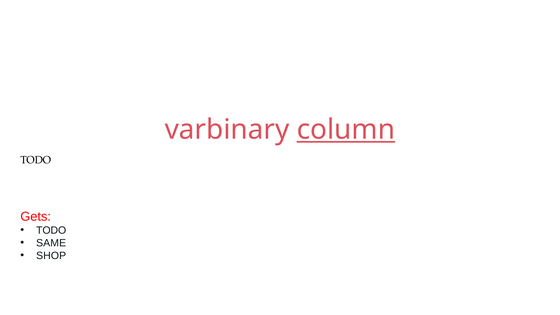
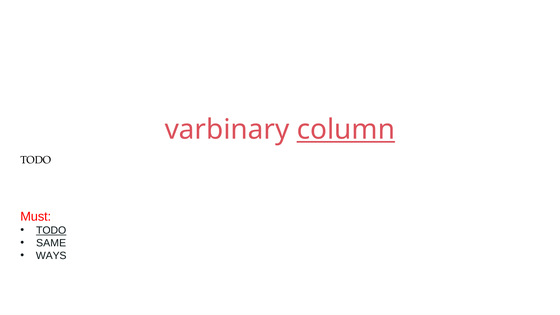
Gets: Gets -> Must
TODO at (51, 230) underline: none -> present
SHOP: SHOP -> WAYS
